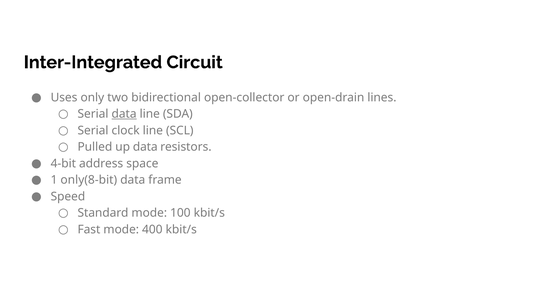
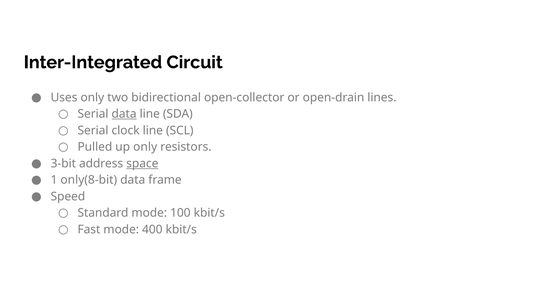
up data: data -> only
4-bit: 4-bit -> 3-bit
space underline: none -> present
